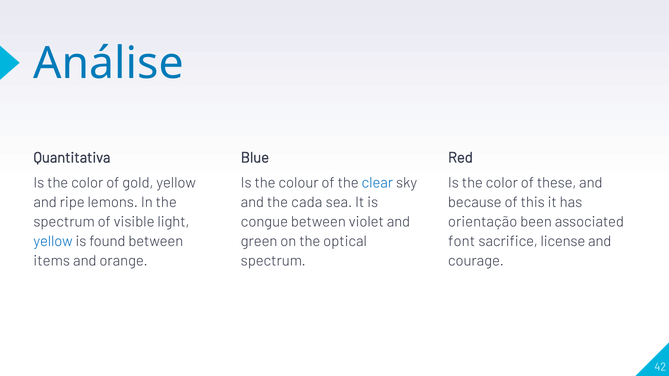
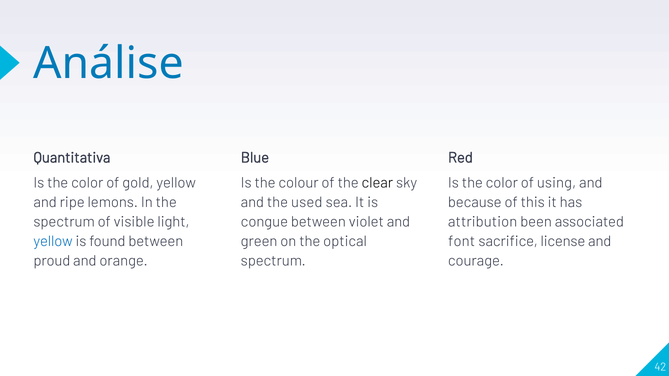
clear colour: blue -> black
these: these -> using
cada: cada -> used
orientação: orientação -> attribution
items: items -> proud
